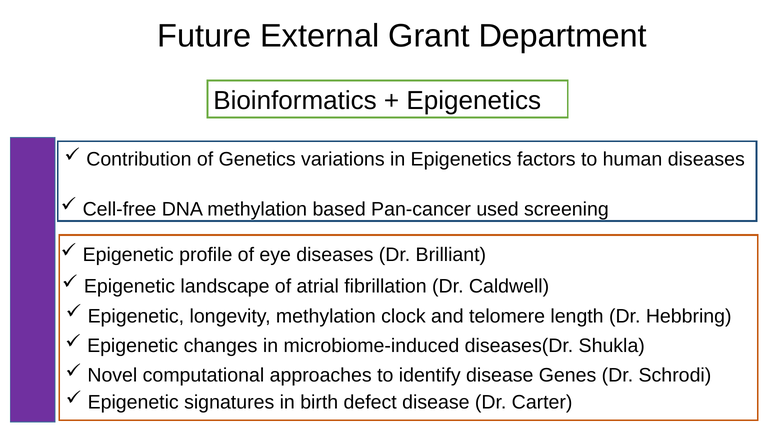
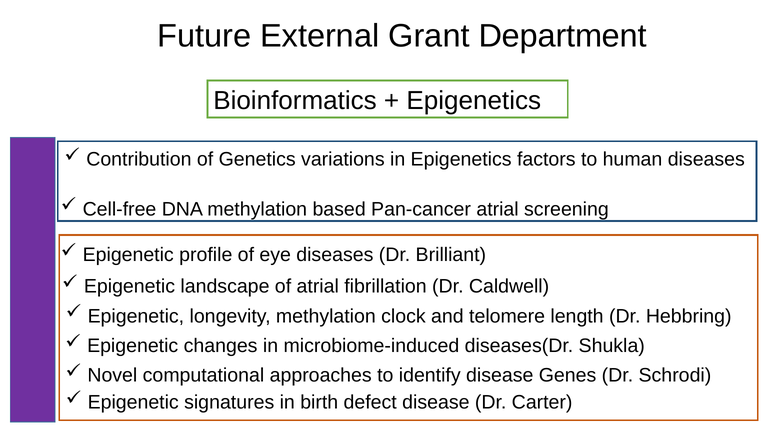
Pan-cancer used: used -> atrial
